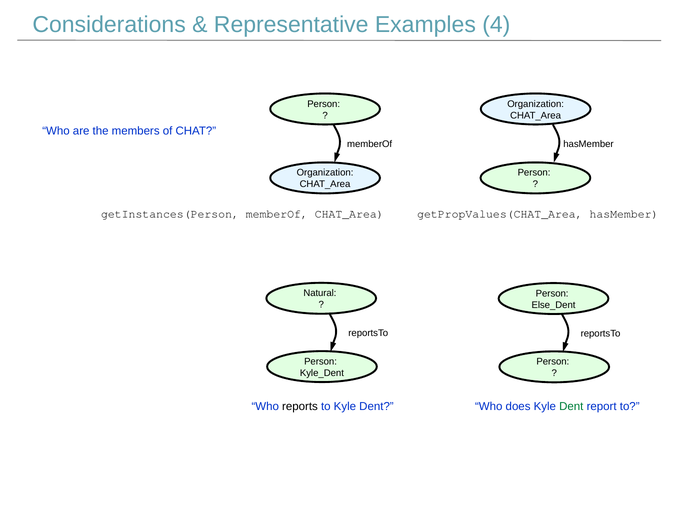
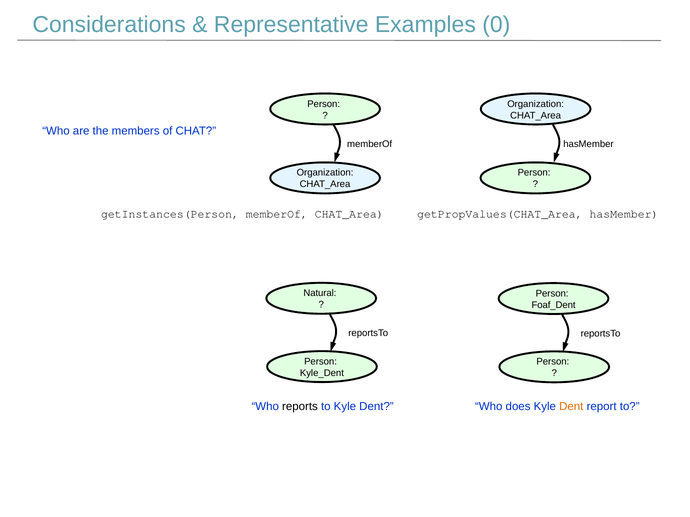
4: 4 -> 0
Else_Dent: Else_Dent -> Foaf_Dent
Dent at (571, 407) colour: green -> orange
